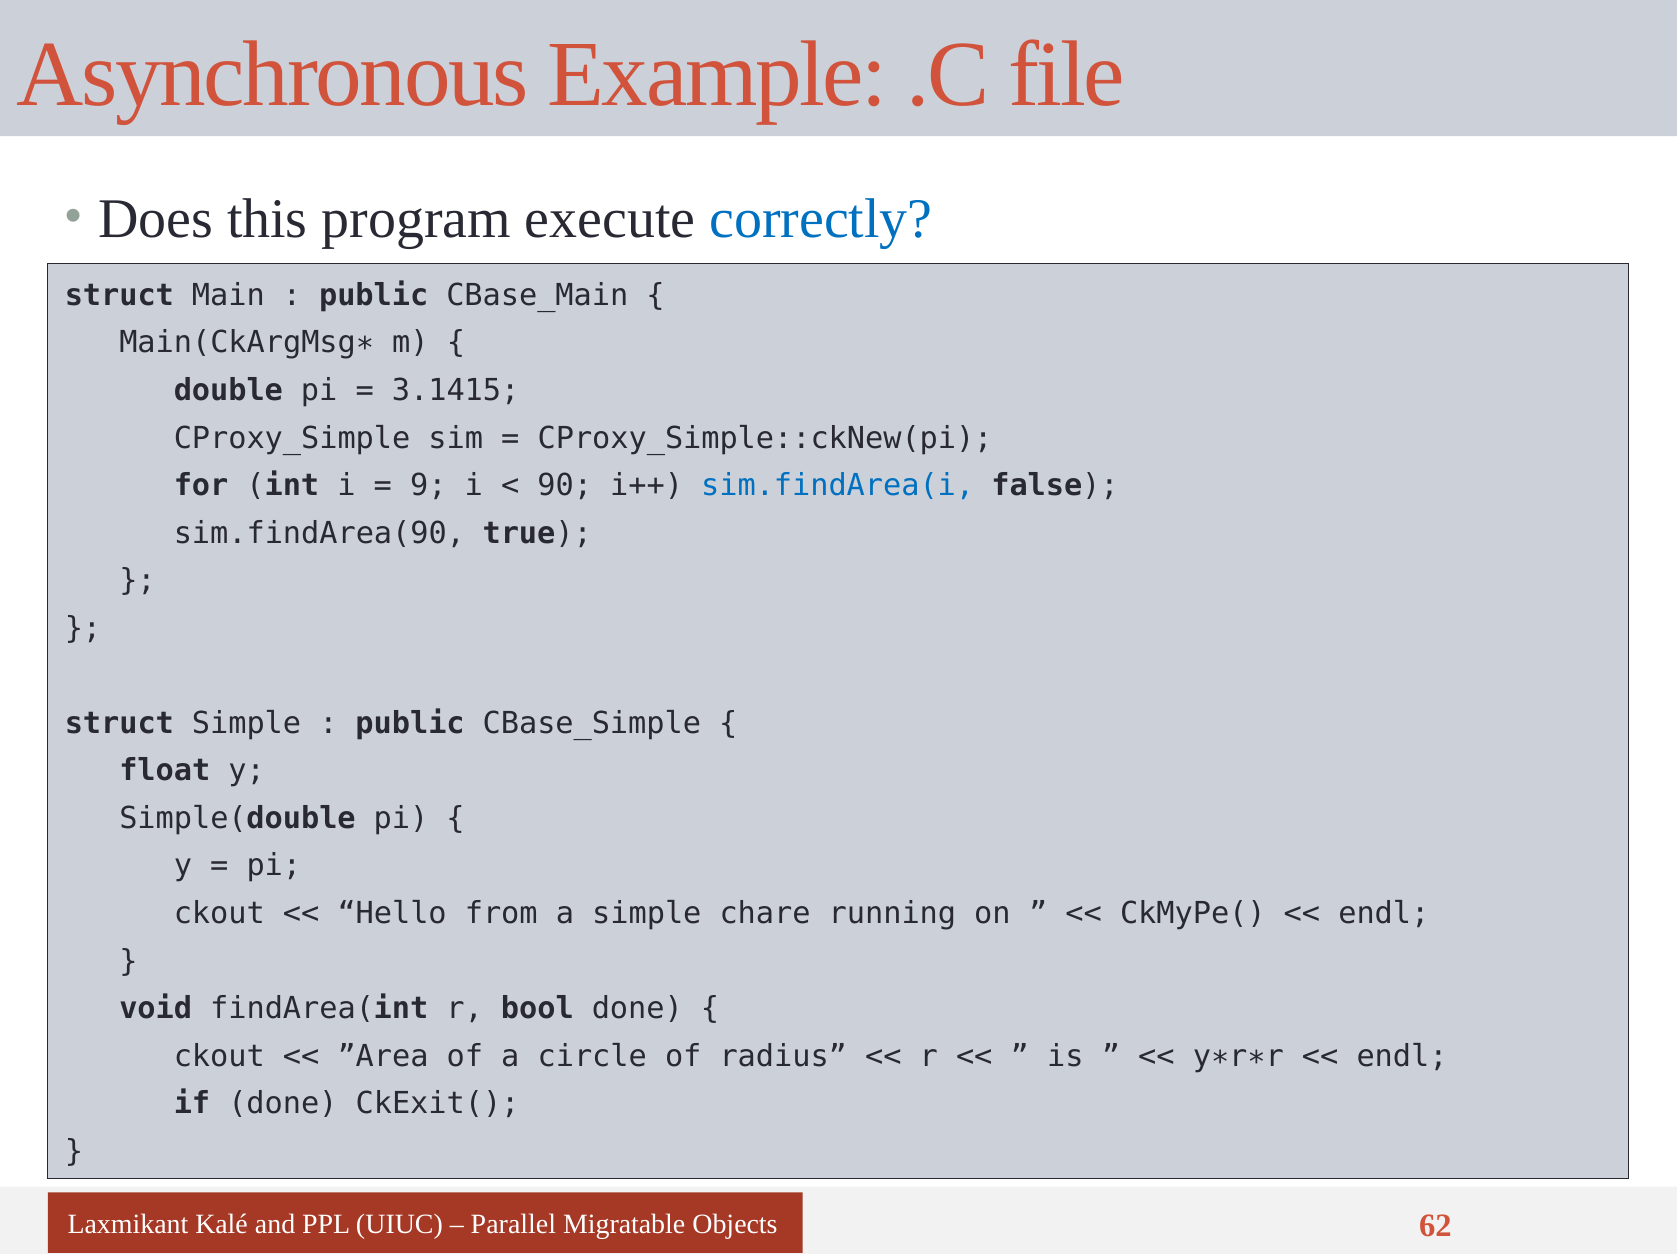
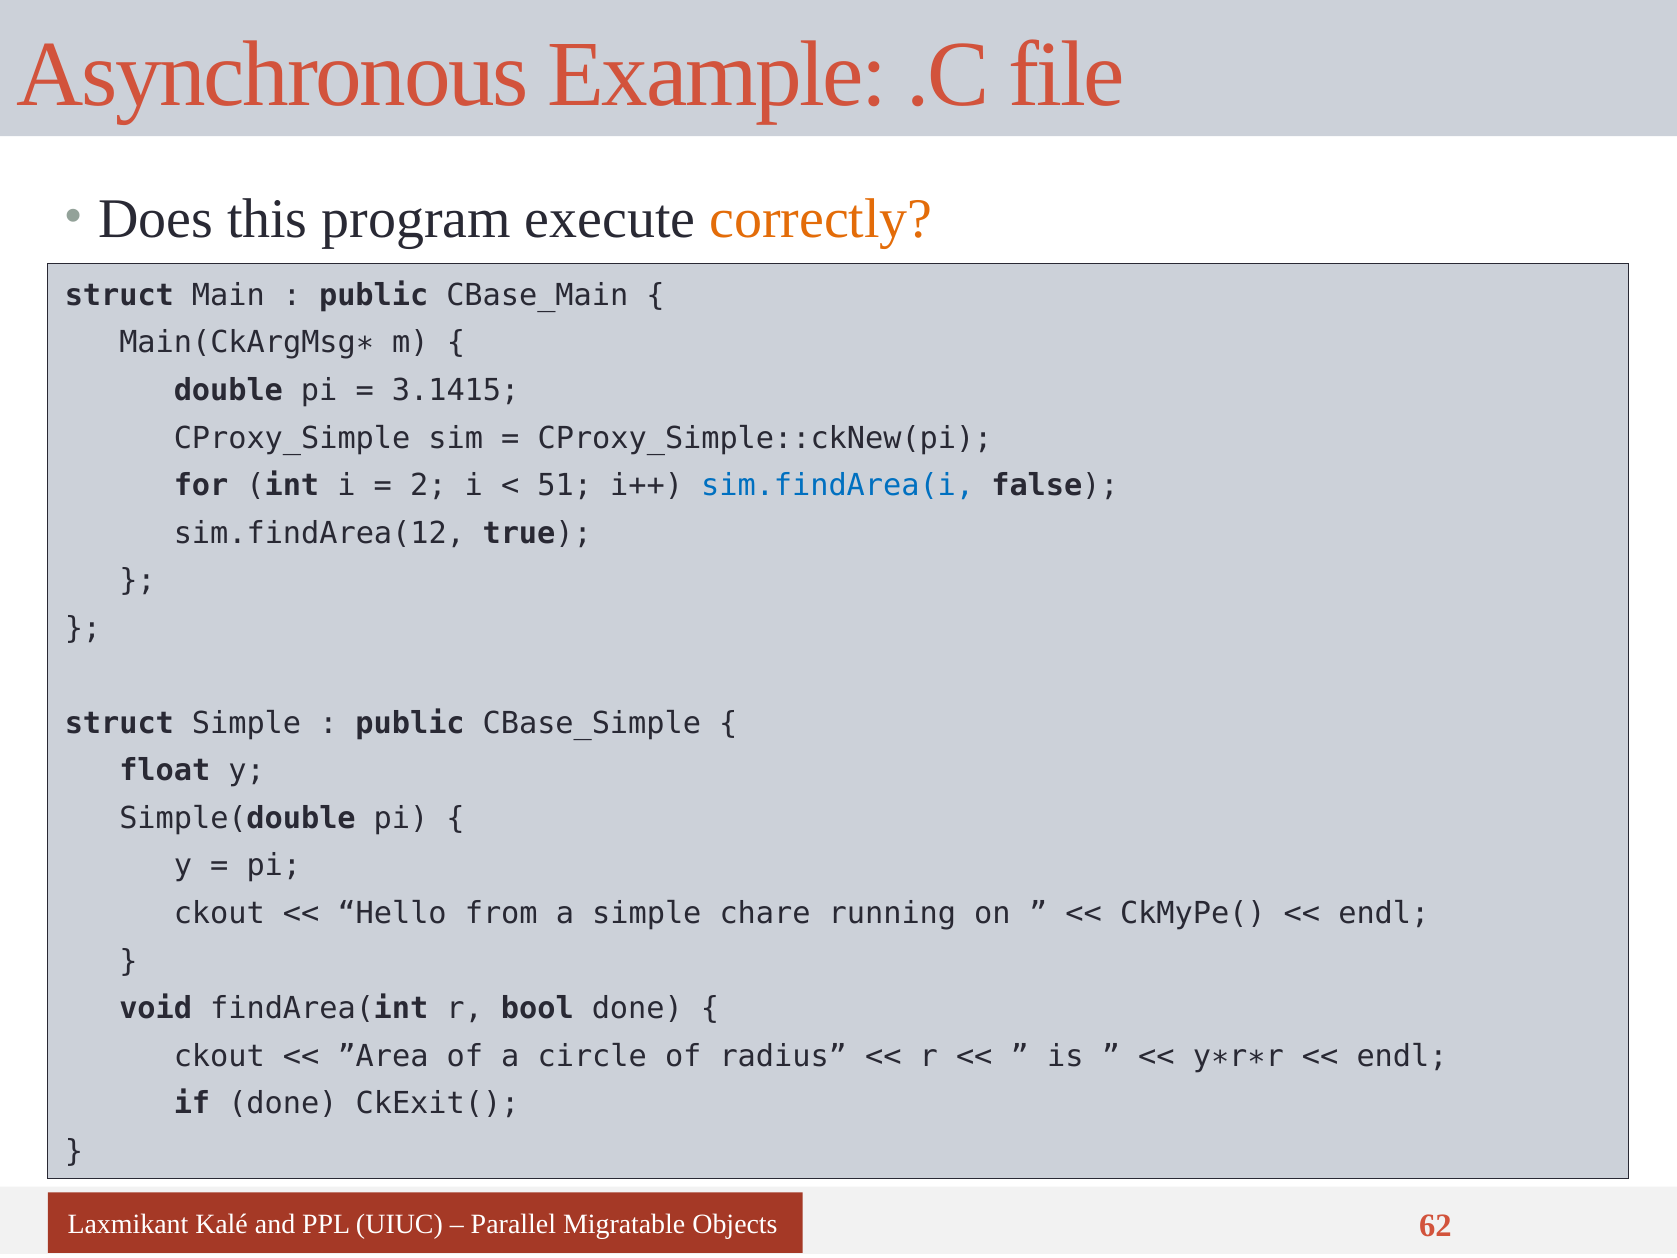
correctly colour: blue -> orange
9: 9 -> 2
90: 90 -> 51
sim.findArea(90: sim.findArea(90 -> sim.findArea(12
